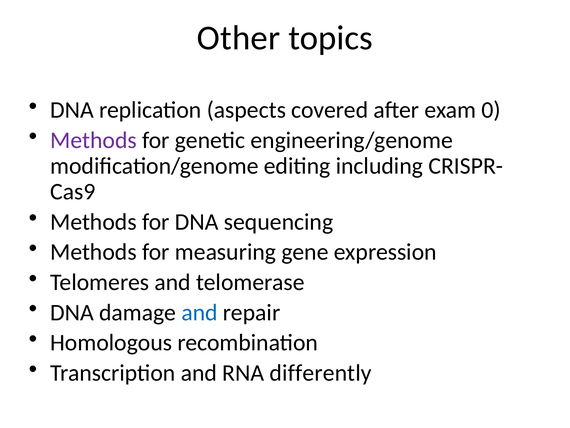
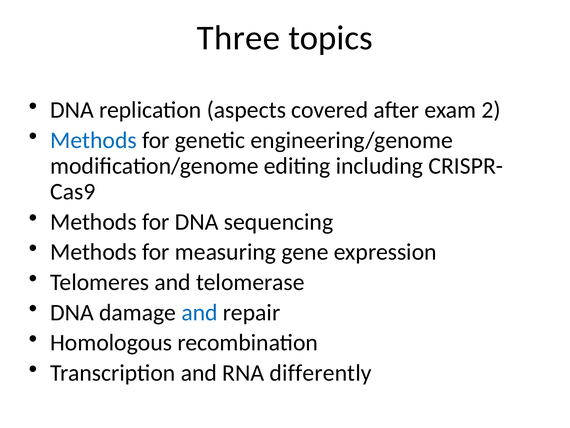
Other: Other -> Three
0: 0 -> 2
Methods at (93, 140) colour: purple -> blue
